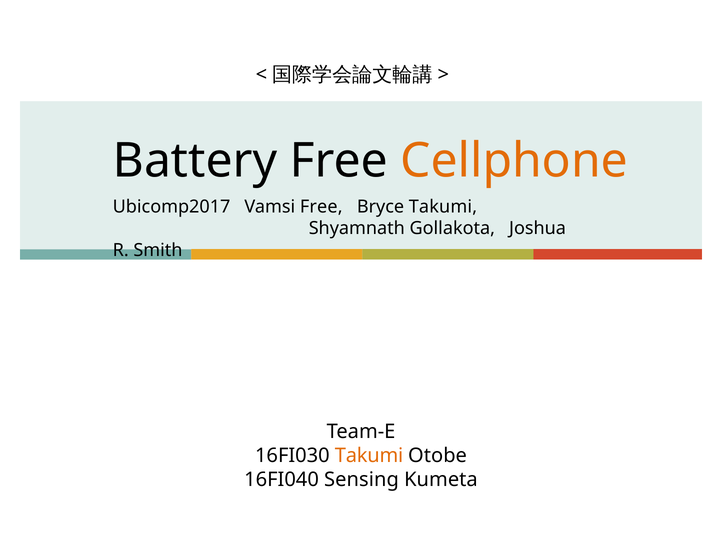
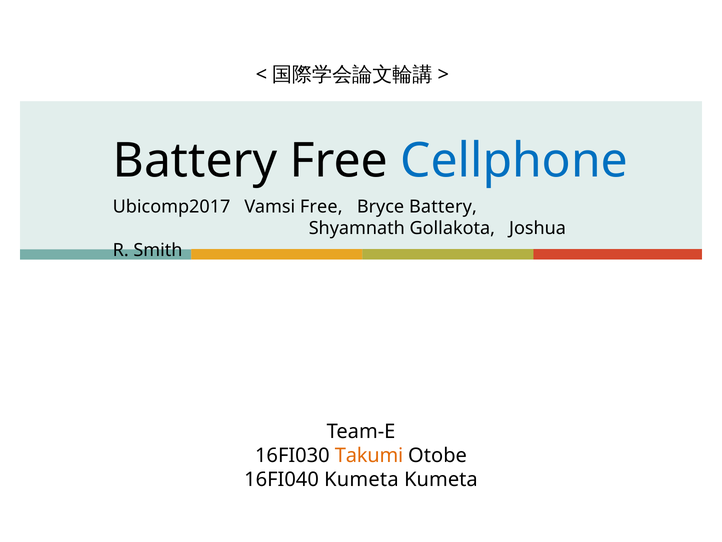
Cellphone colour: orange -> blue
Bryce Takumi: Takumi -> Battery
16FI040 Sensing: Sensing -> Kumeta
